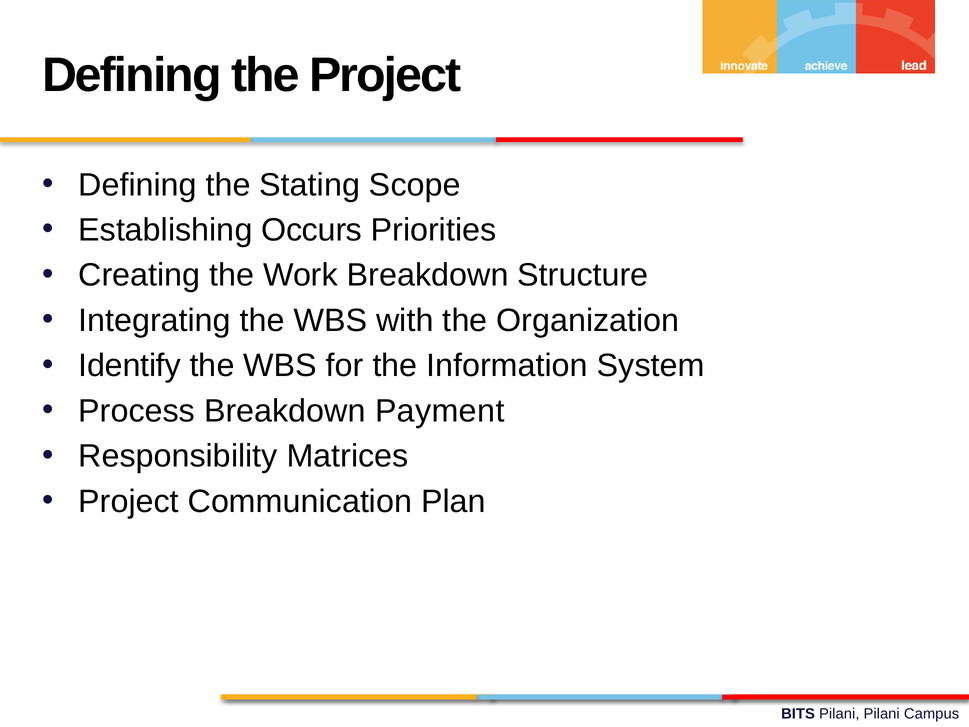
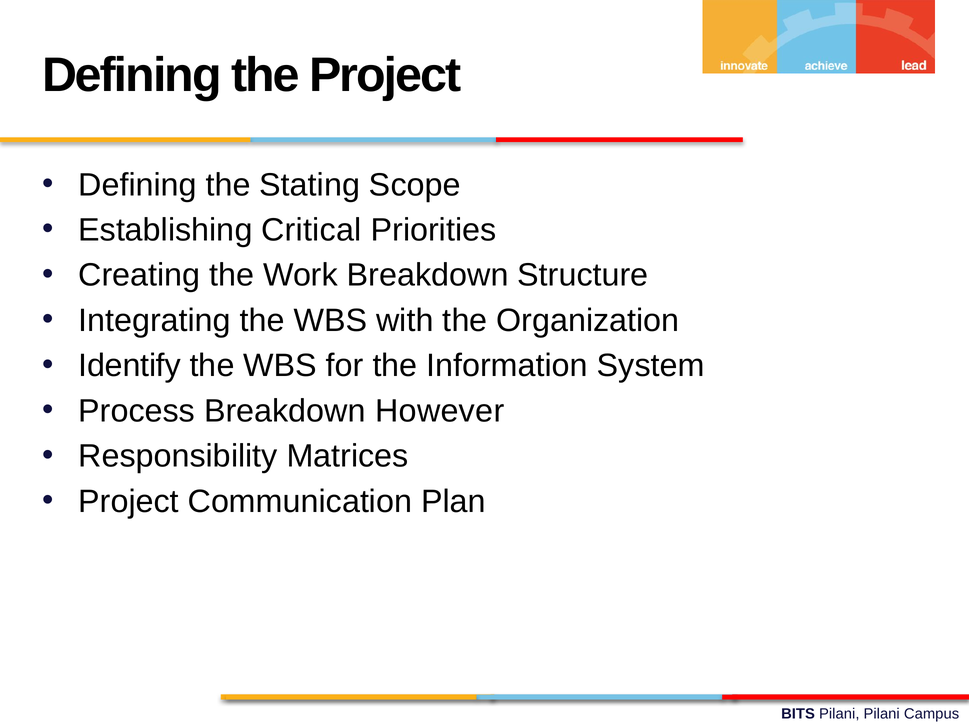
Occurs: Occurs -> Critical
Payment: Payment -> However
